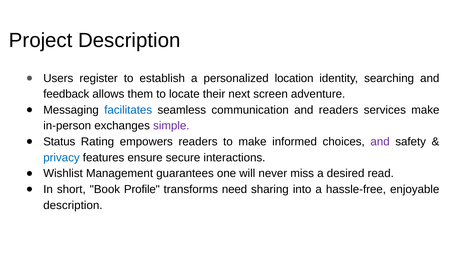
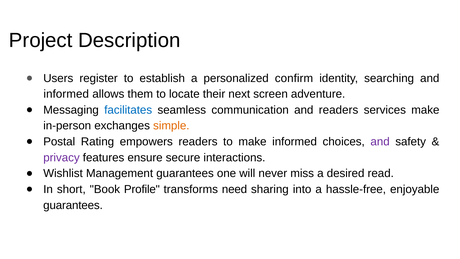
location: location -> confirm
feedback at (66, 94): feedback -> informed
simple colour: purple -> orange
Status: Status -> Postal
privacy colour: blue -> purple
description at (73, 205): description -> guarantees
